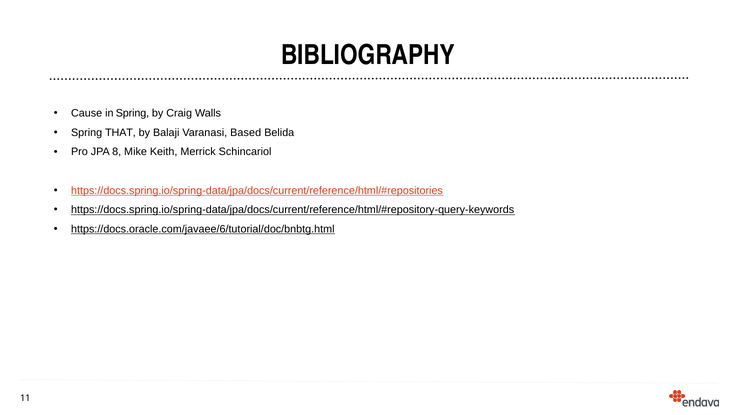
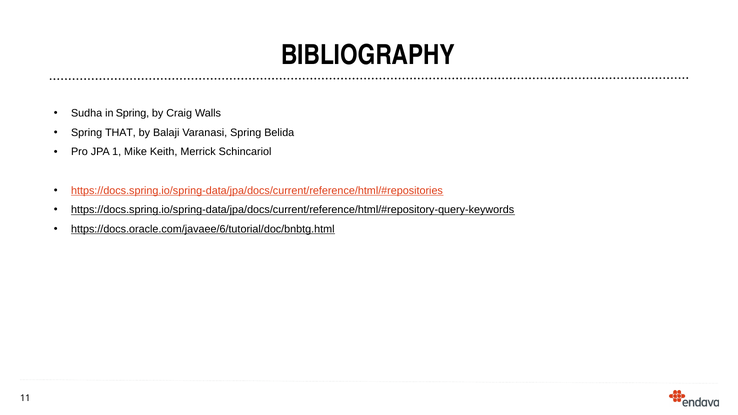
Cause: Cause -> Sudha
Varanasi Based: Based -> Spring
8: 8 -> 1
